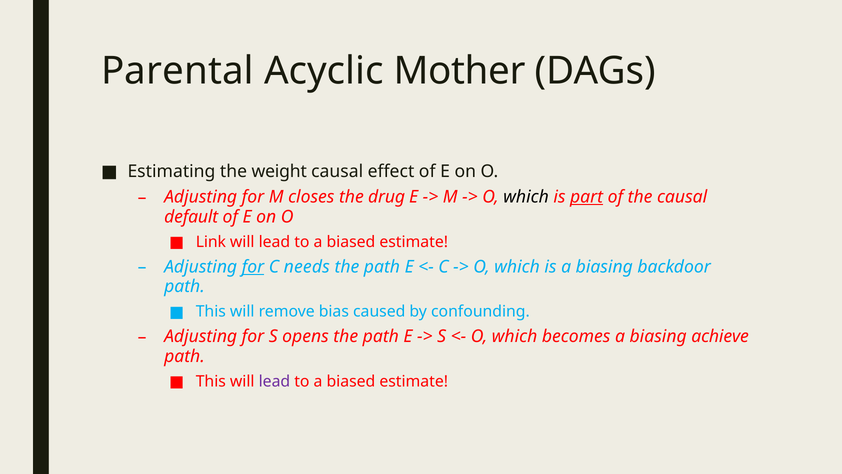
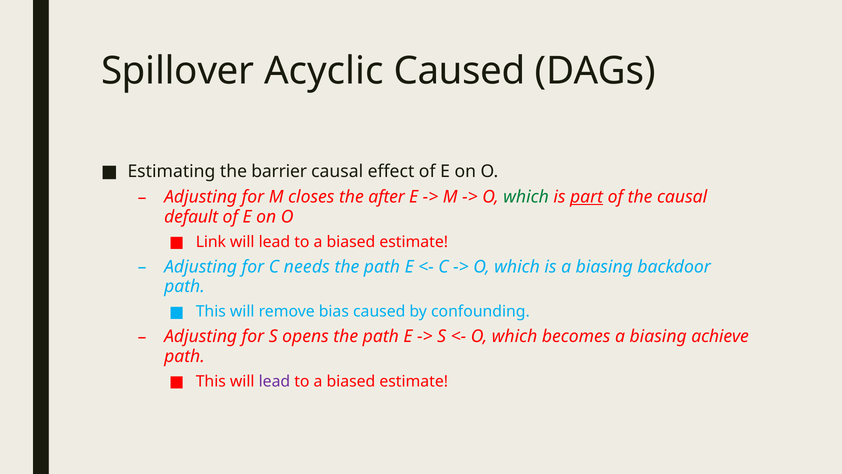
Parental: Parental -> Spillover
Acyclic Mother: Mother -> Caused
weight: weight -> barrier
drug: drug -> after
which at (526, 197) colour: black -> green
for at (253, 267) underline: present -> none
